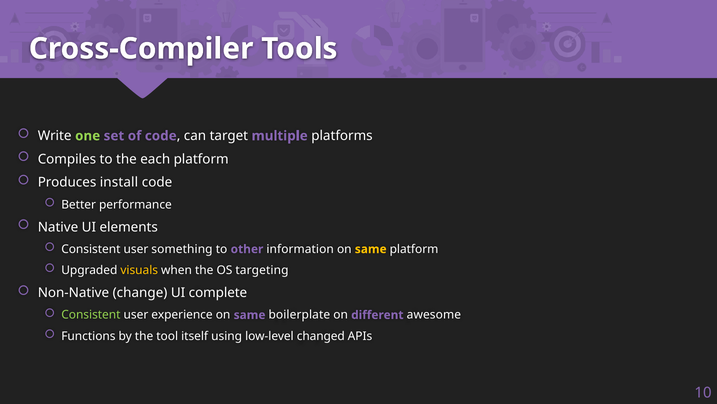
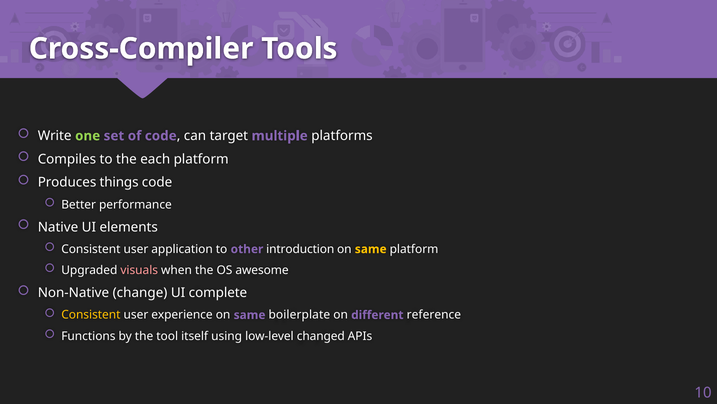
install: install -> things
something: something -> application
information: information -> introduction
visuals colour: yellow -> pink
targeting: targeting -> awesome
Consistent at (91, 314) colour: light green -> yellow
awesome: awesome -> reference
